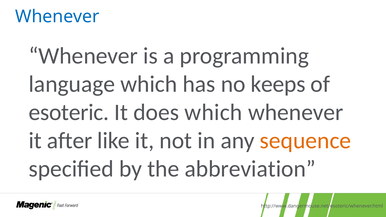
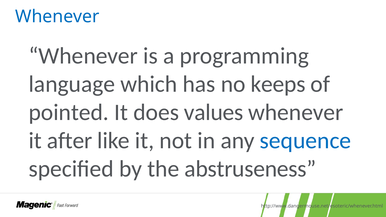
esoteric: esoteric -> pointed
does which: which -> values
sequence colour: orange -> blue
abbreviation: abbreviation -> abstruseness
